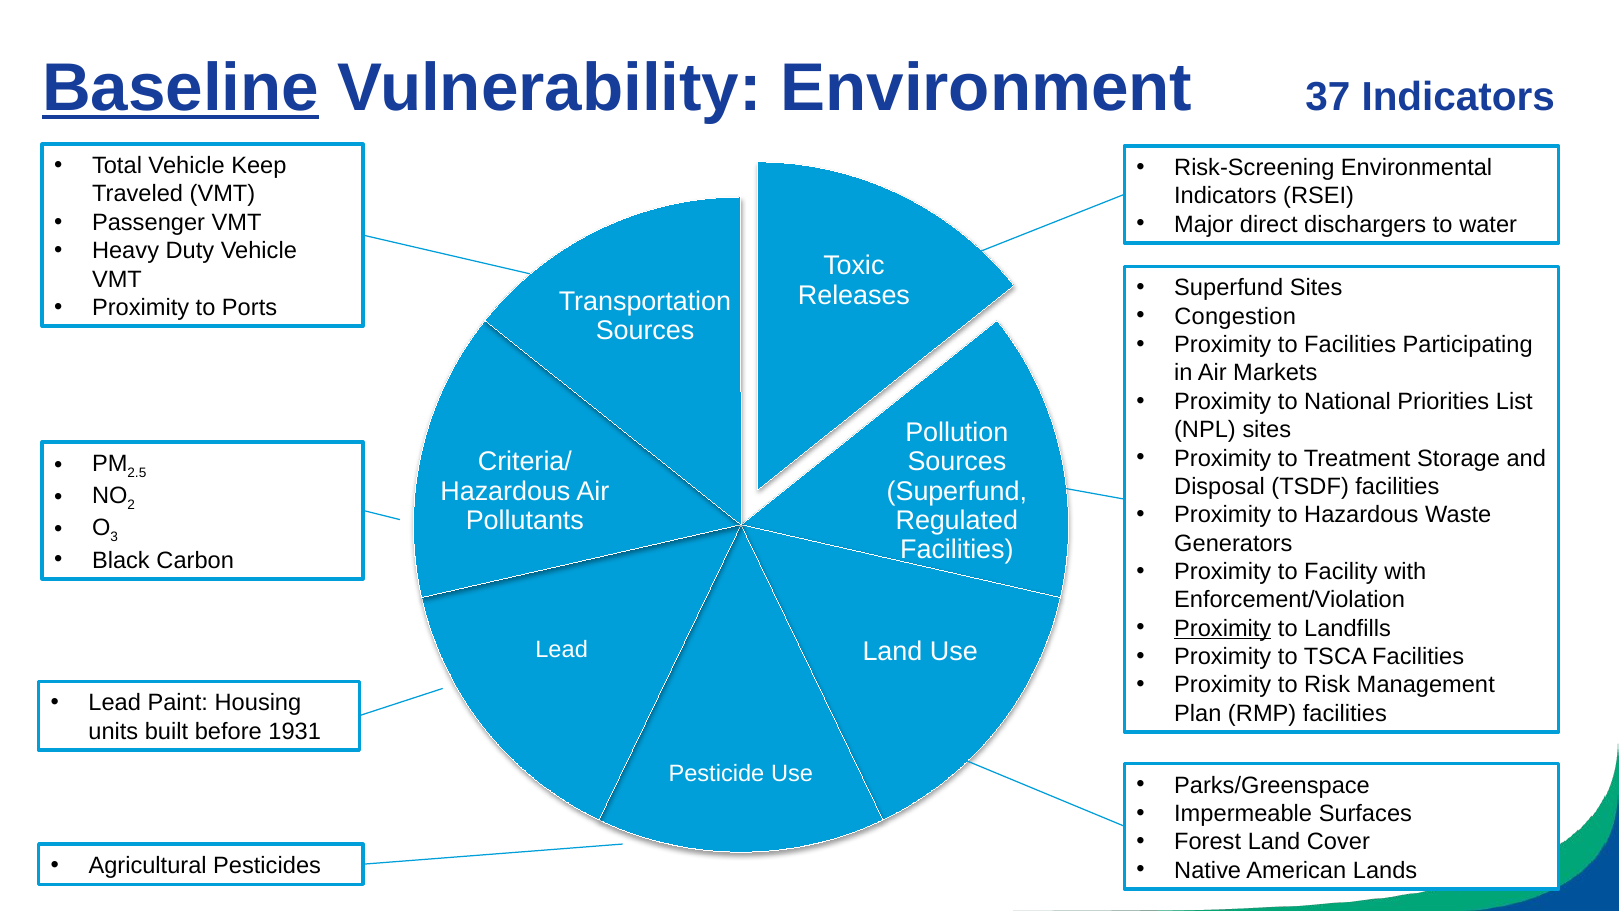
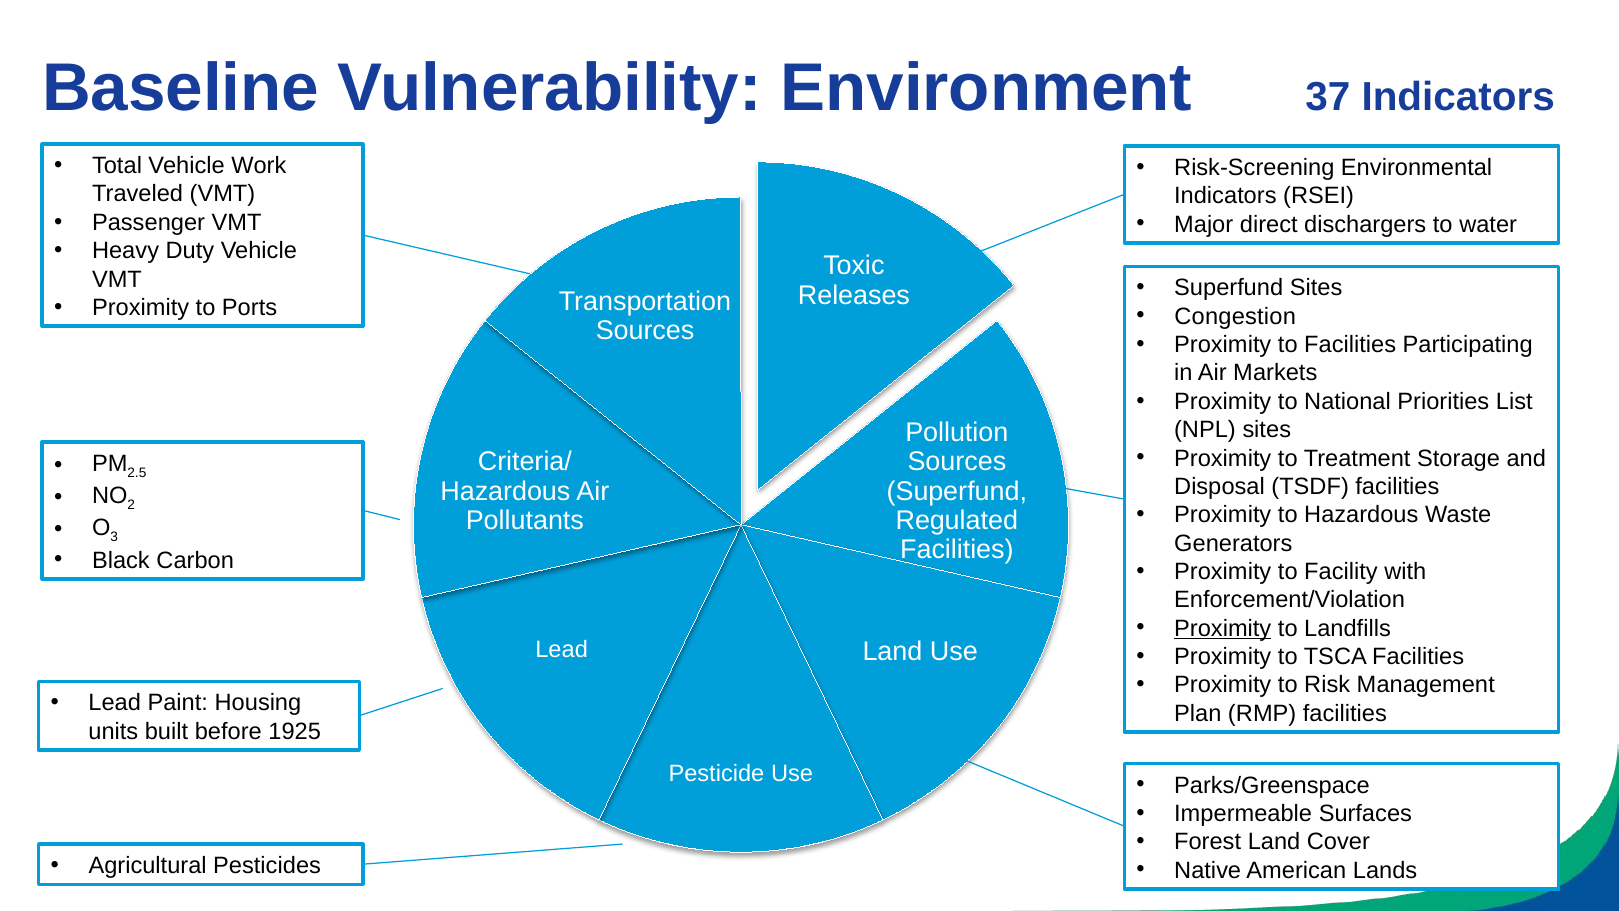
Baseline underline: present -> none
Keep: Keep -> Work
1931: 1931 -> 1925
